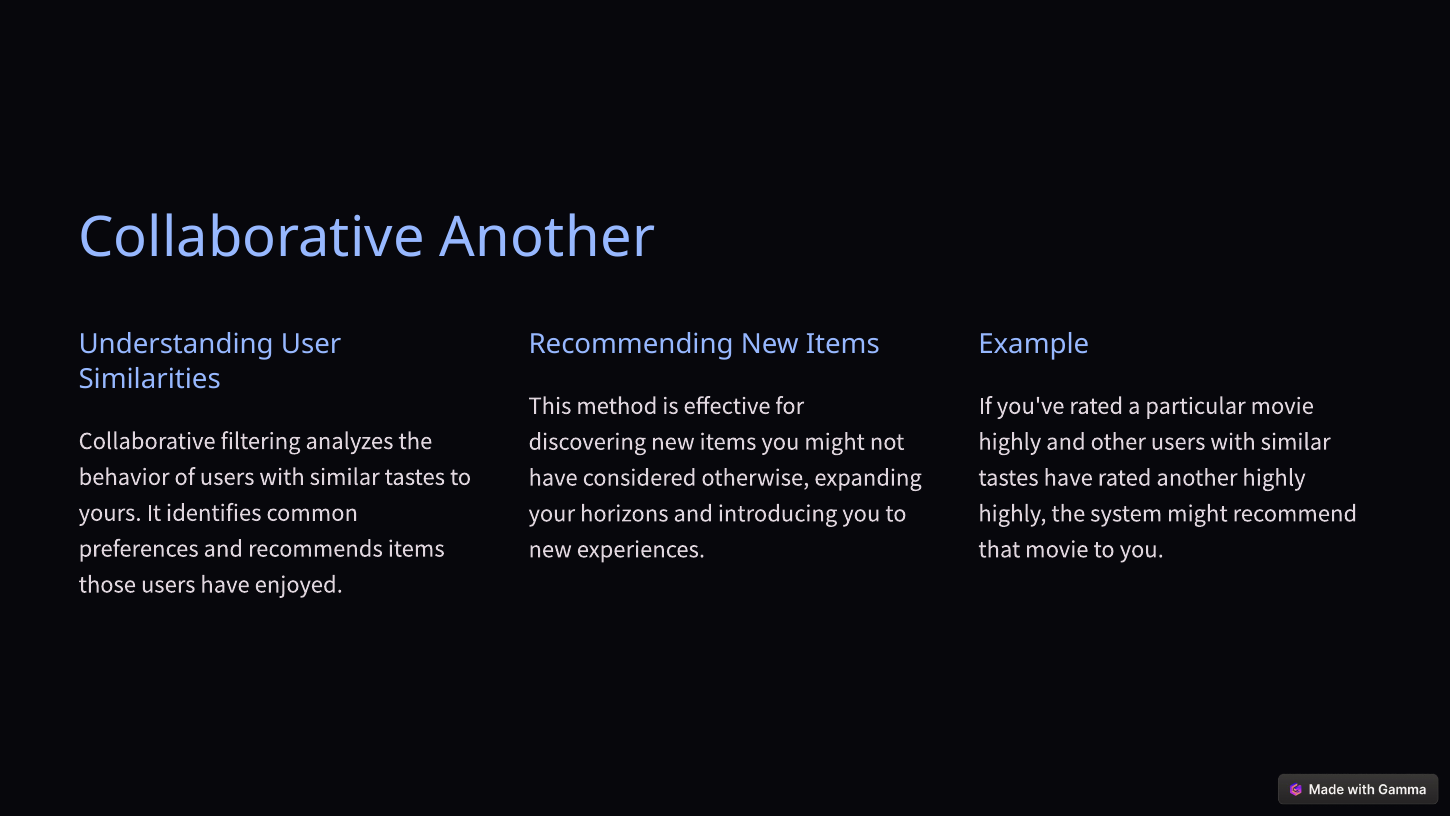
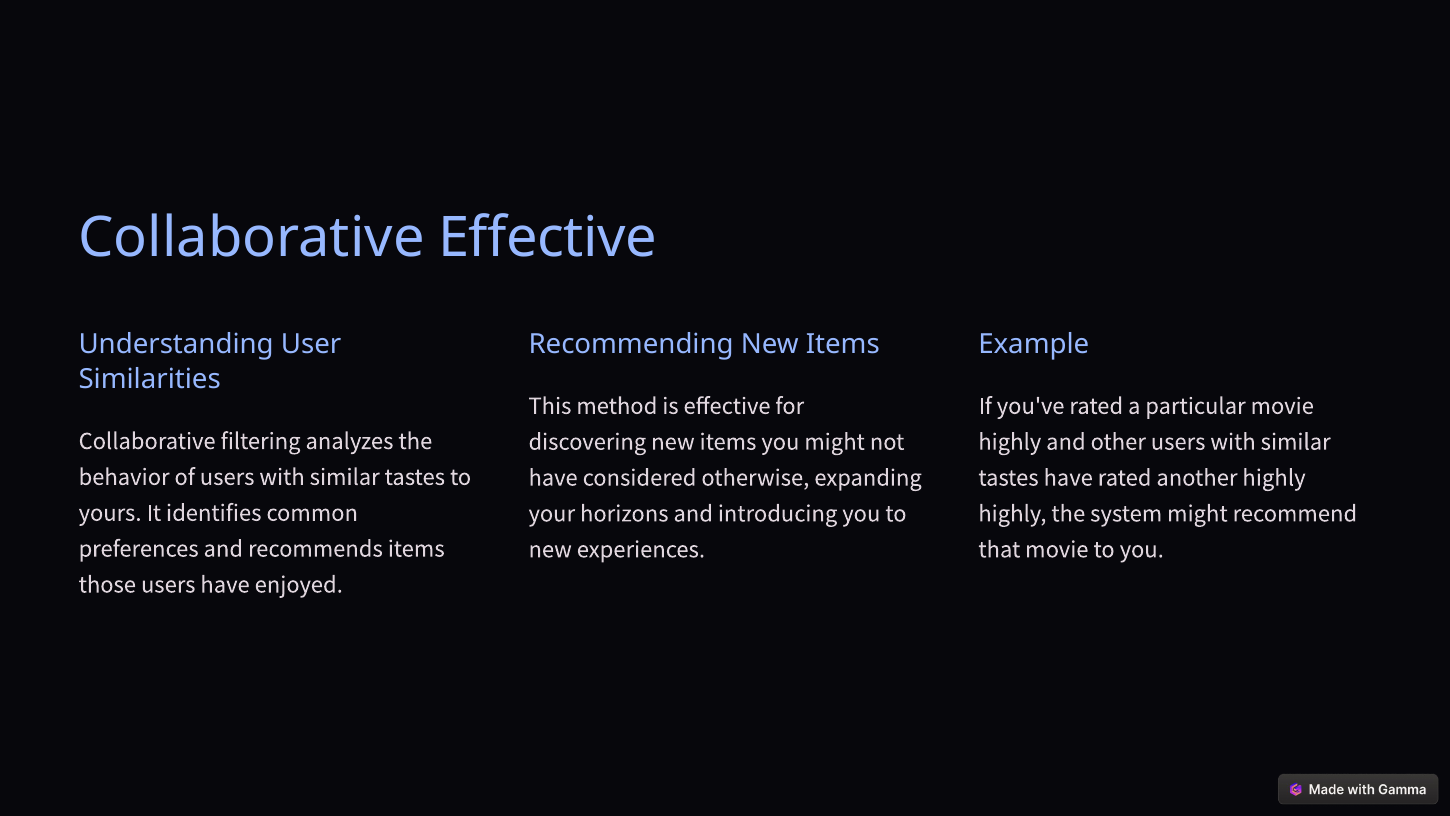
Collaborative Another: Another -> Effective
